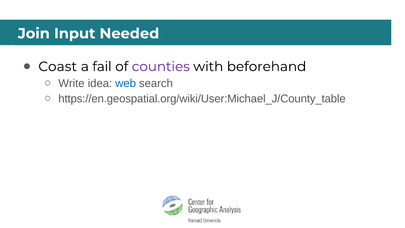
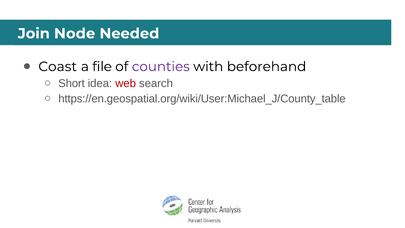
Input: Input -> Node
fail: fail -> file
Write: Write -> Short
web colour: blue -> red
